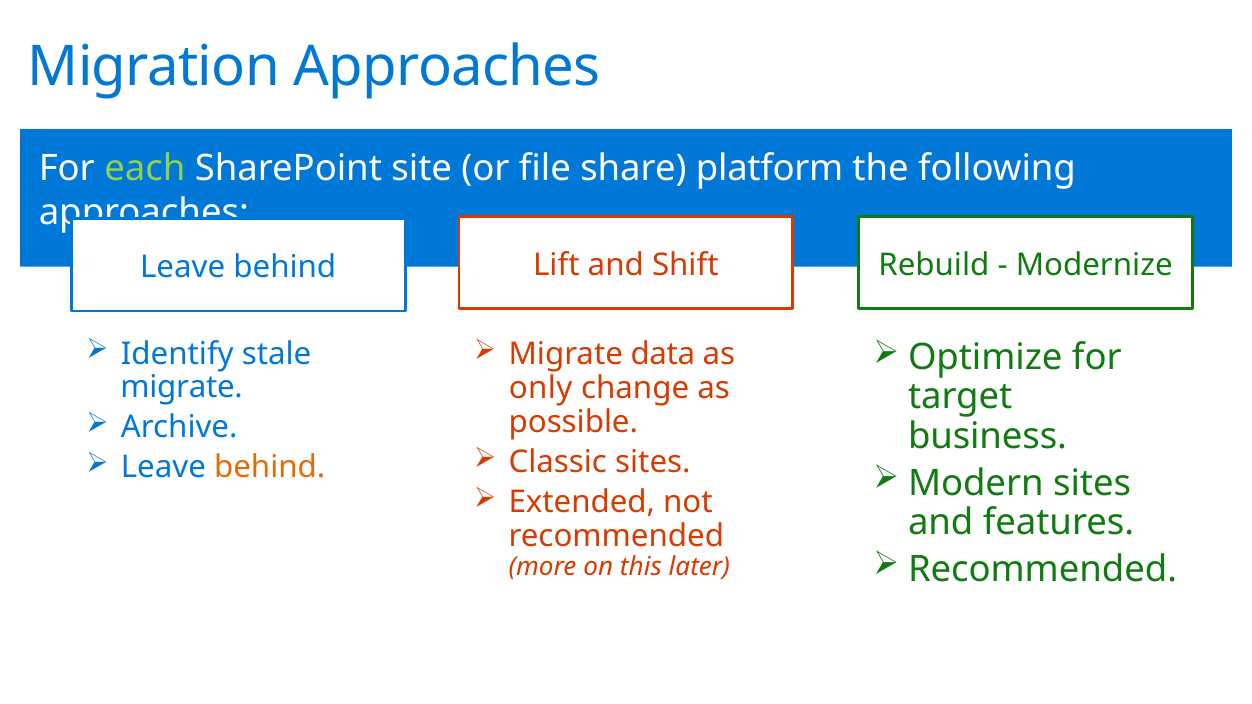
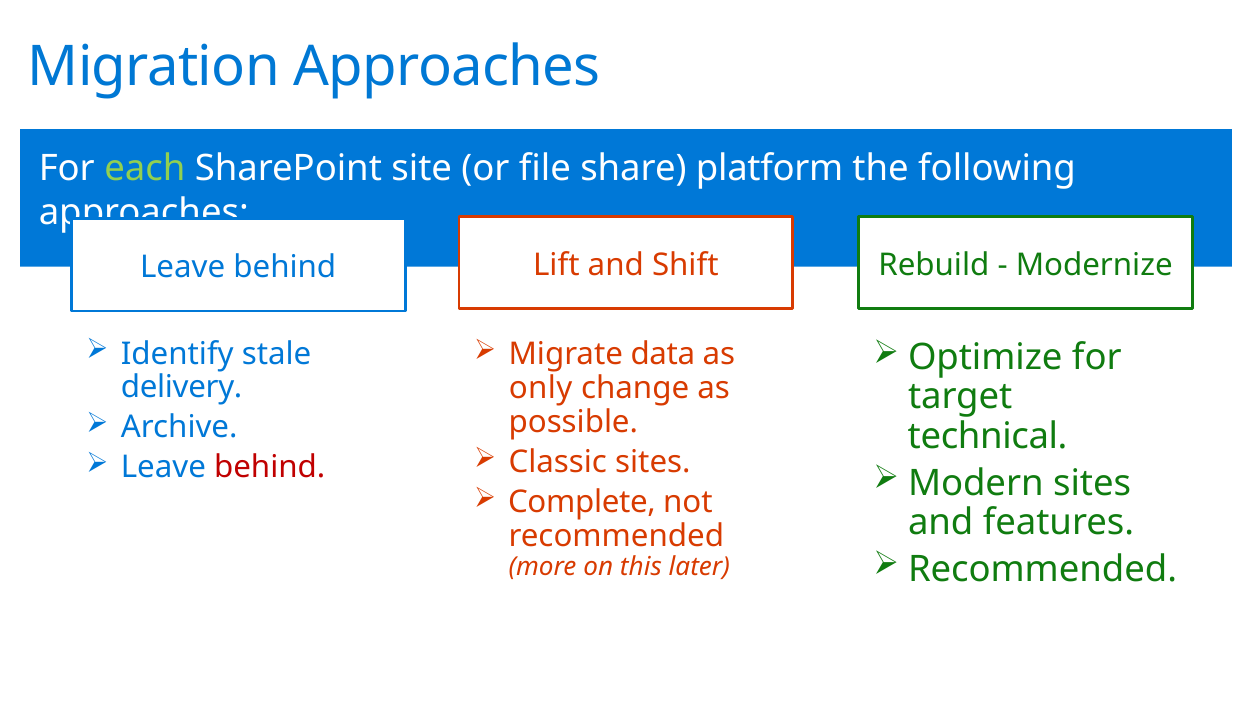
migrate at (182, 388): migrate -> delivery
business: business -> technical
behind at (270, 468) colour: orange -> red
Extended: Extended -> Complete
